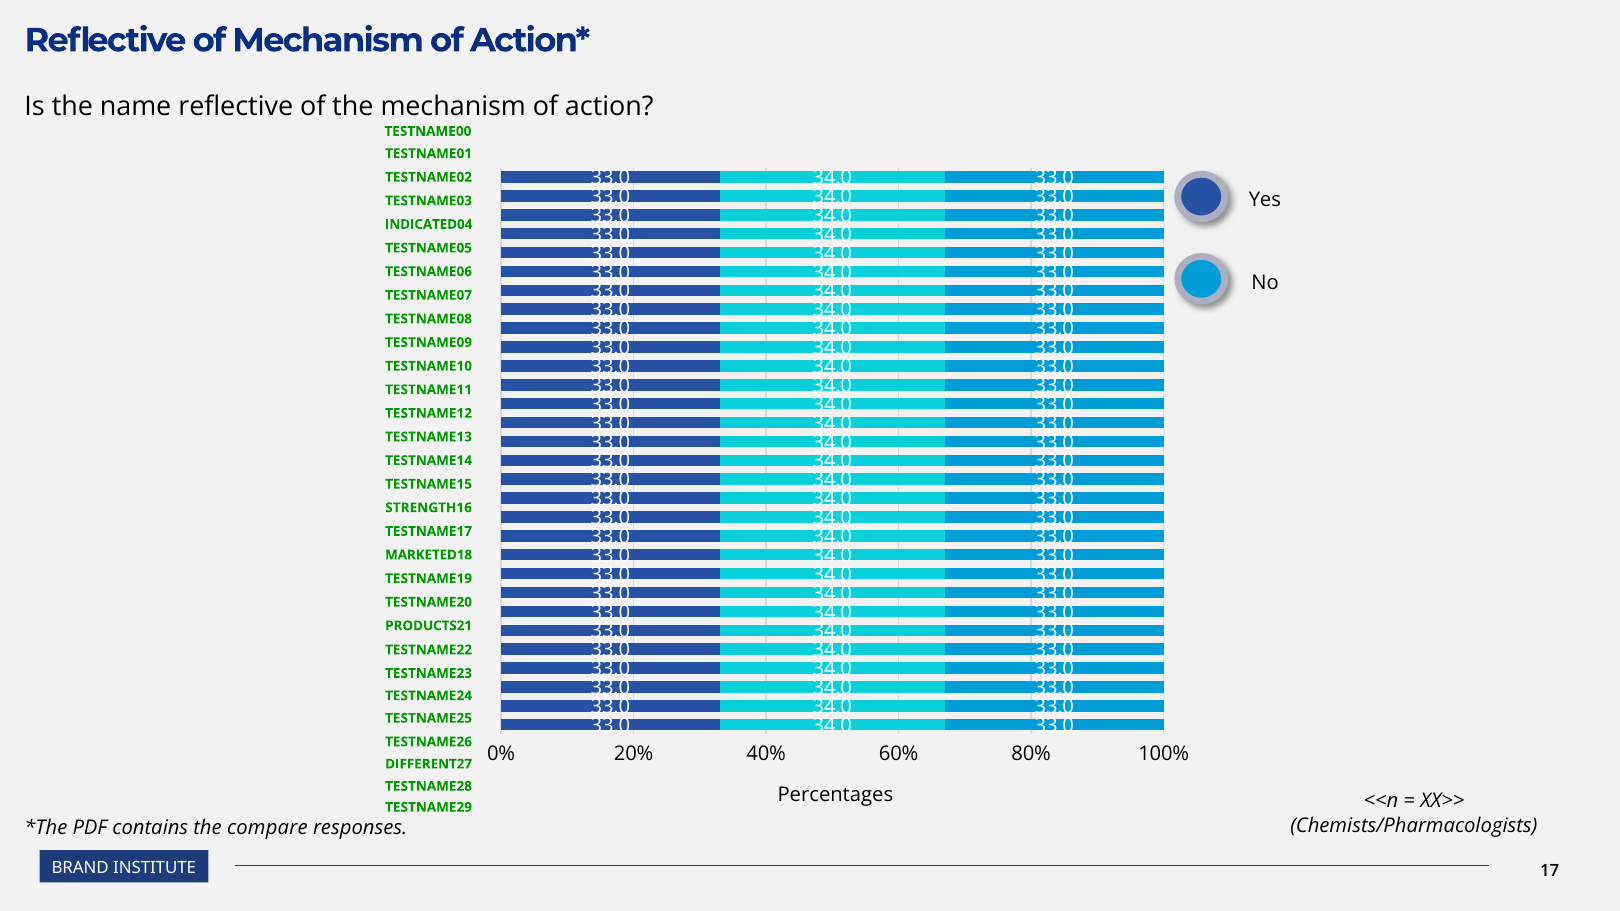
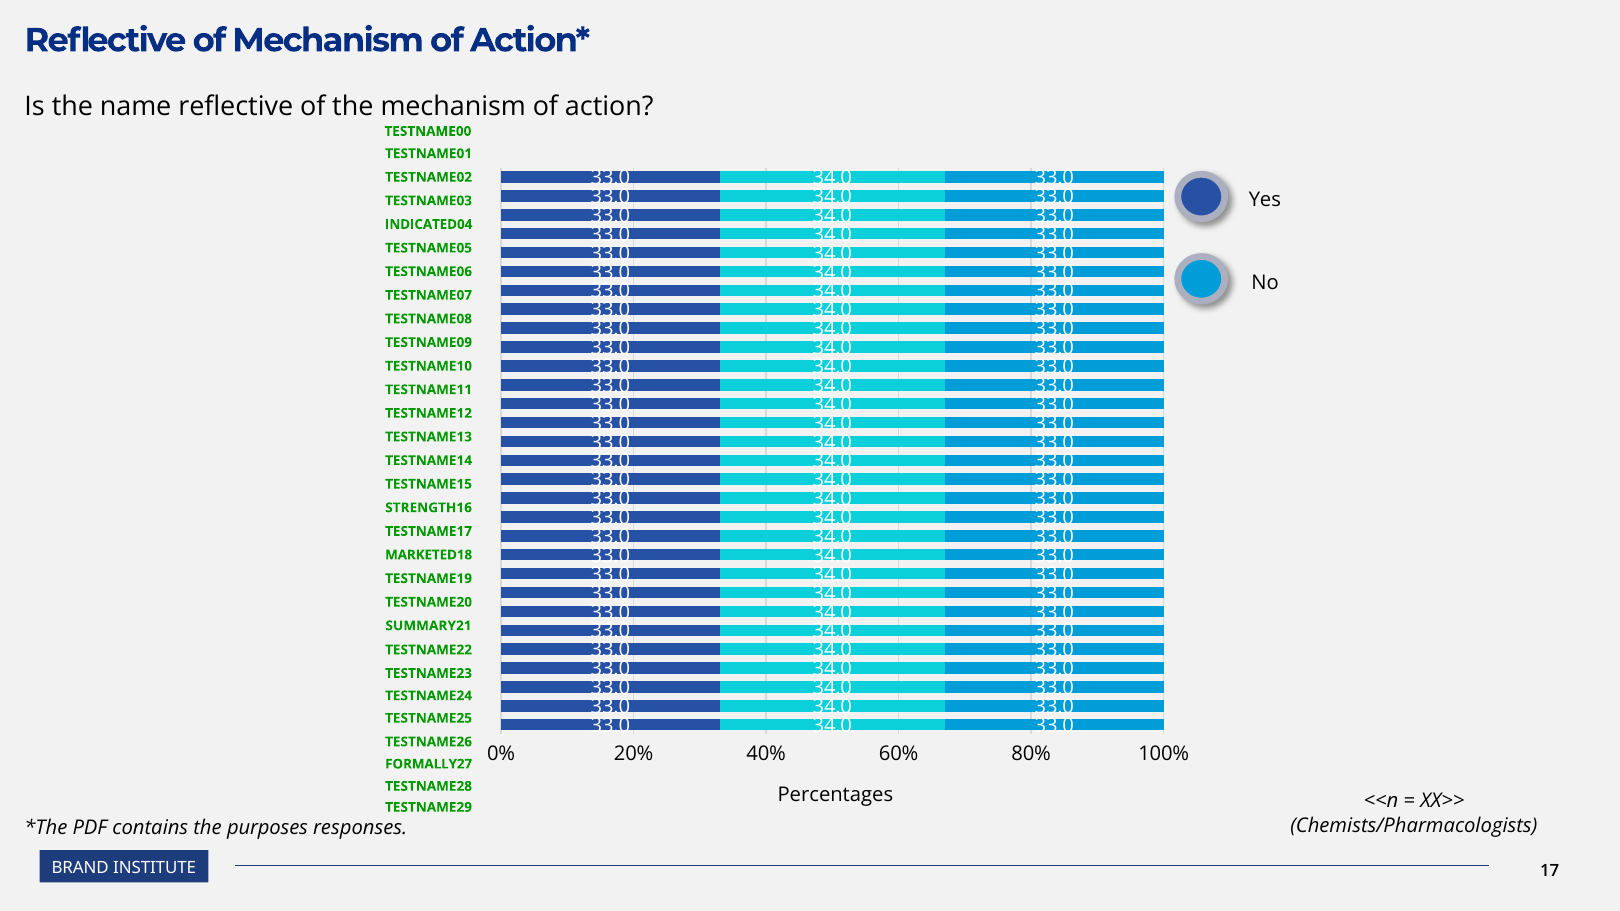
PRODUCTS21: PRODUCTS21 -> SUMMARY21
DIFFERENT27: DIFFERENT27 -> FORMALLY27
compare: compare -> purposes
